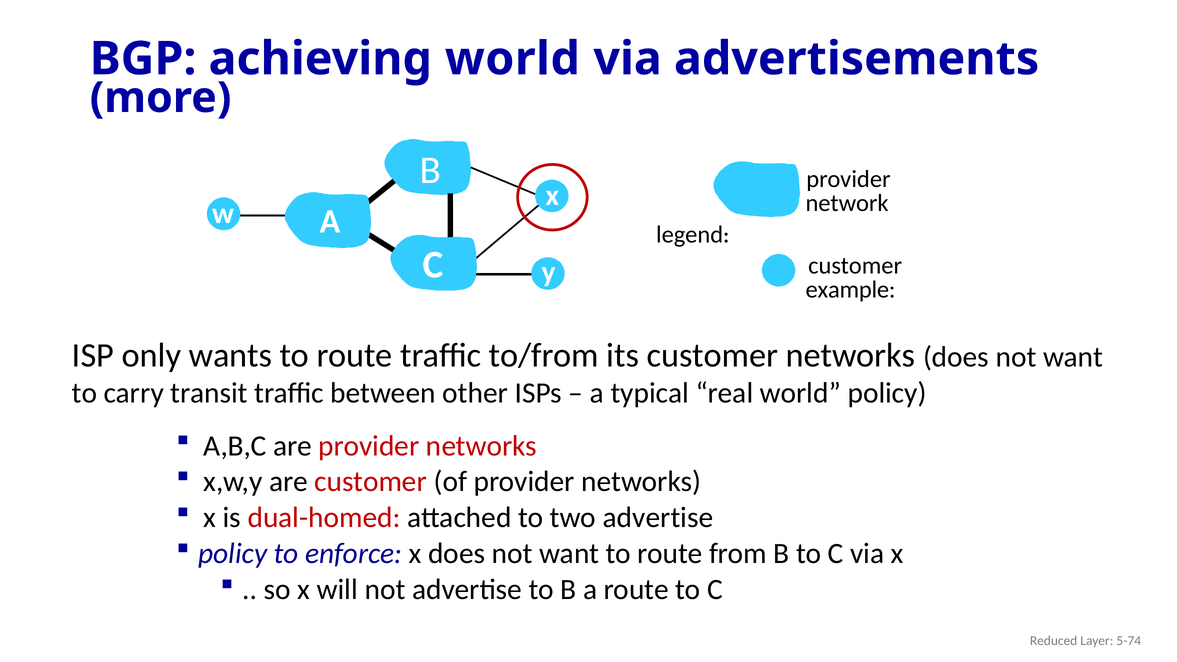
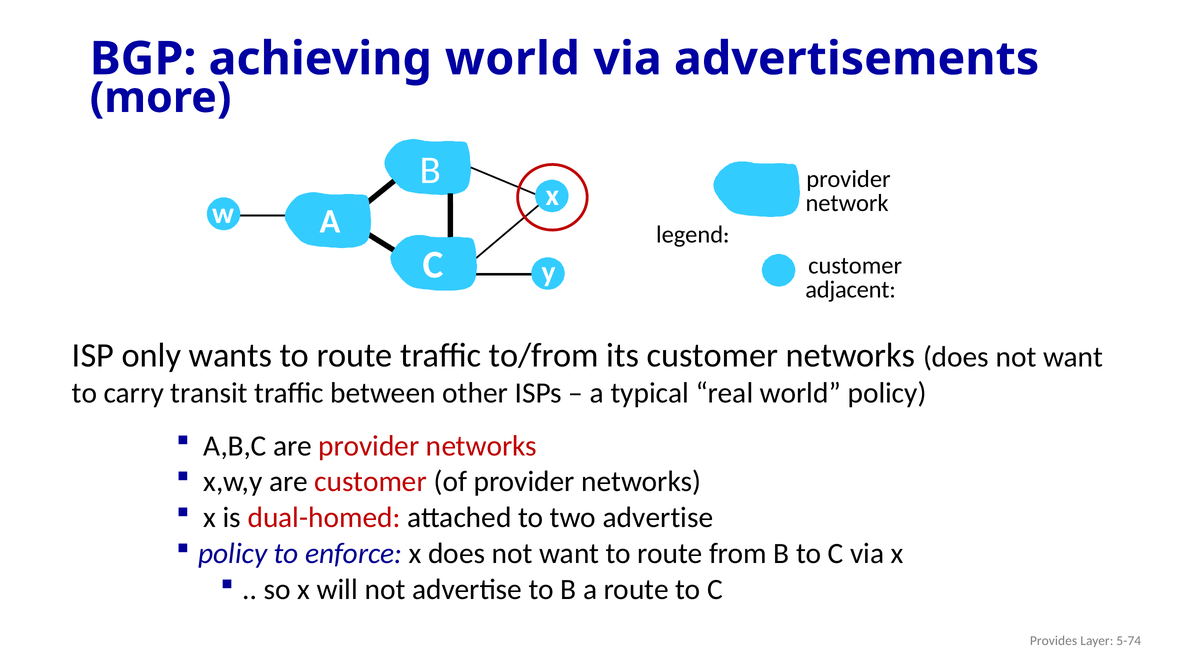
example: example -> adjacent
Reduced: Reduced -> Provides
